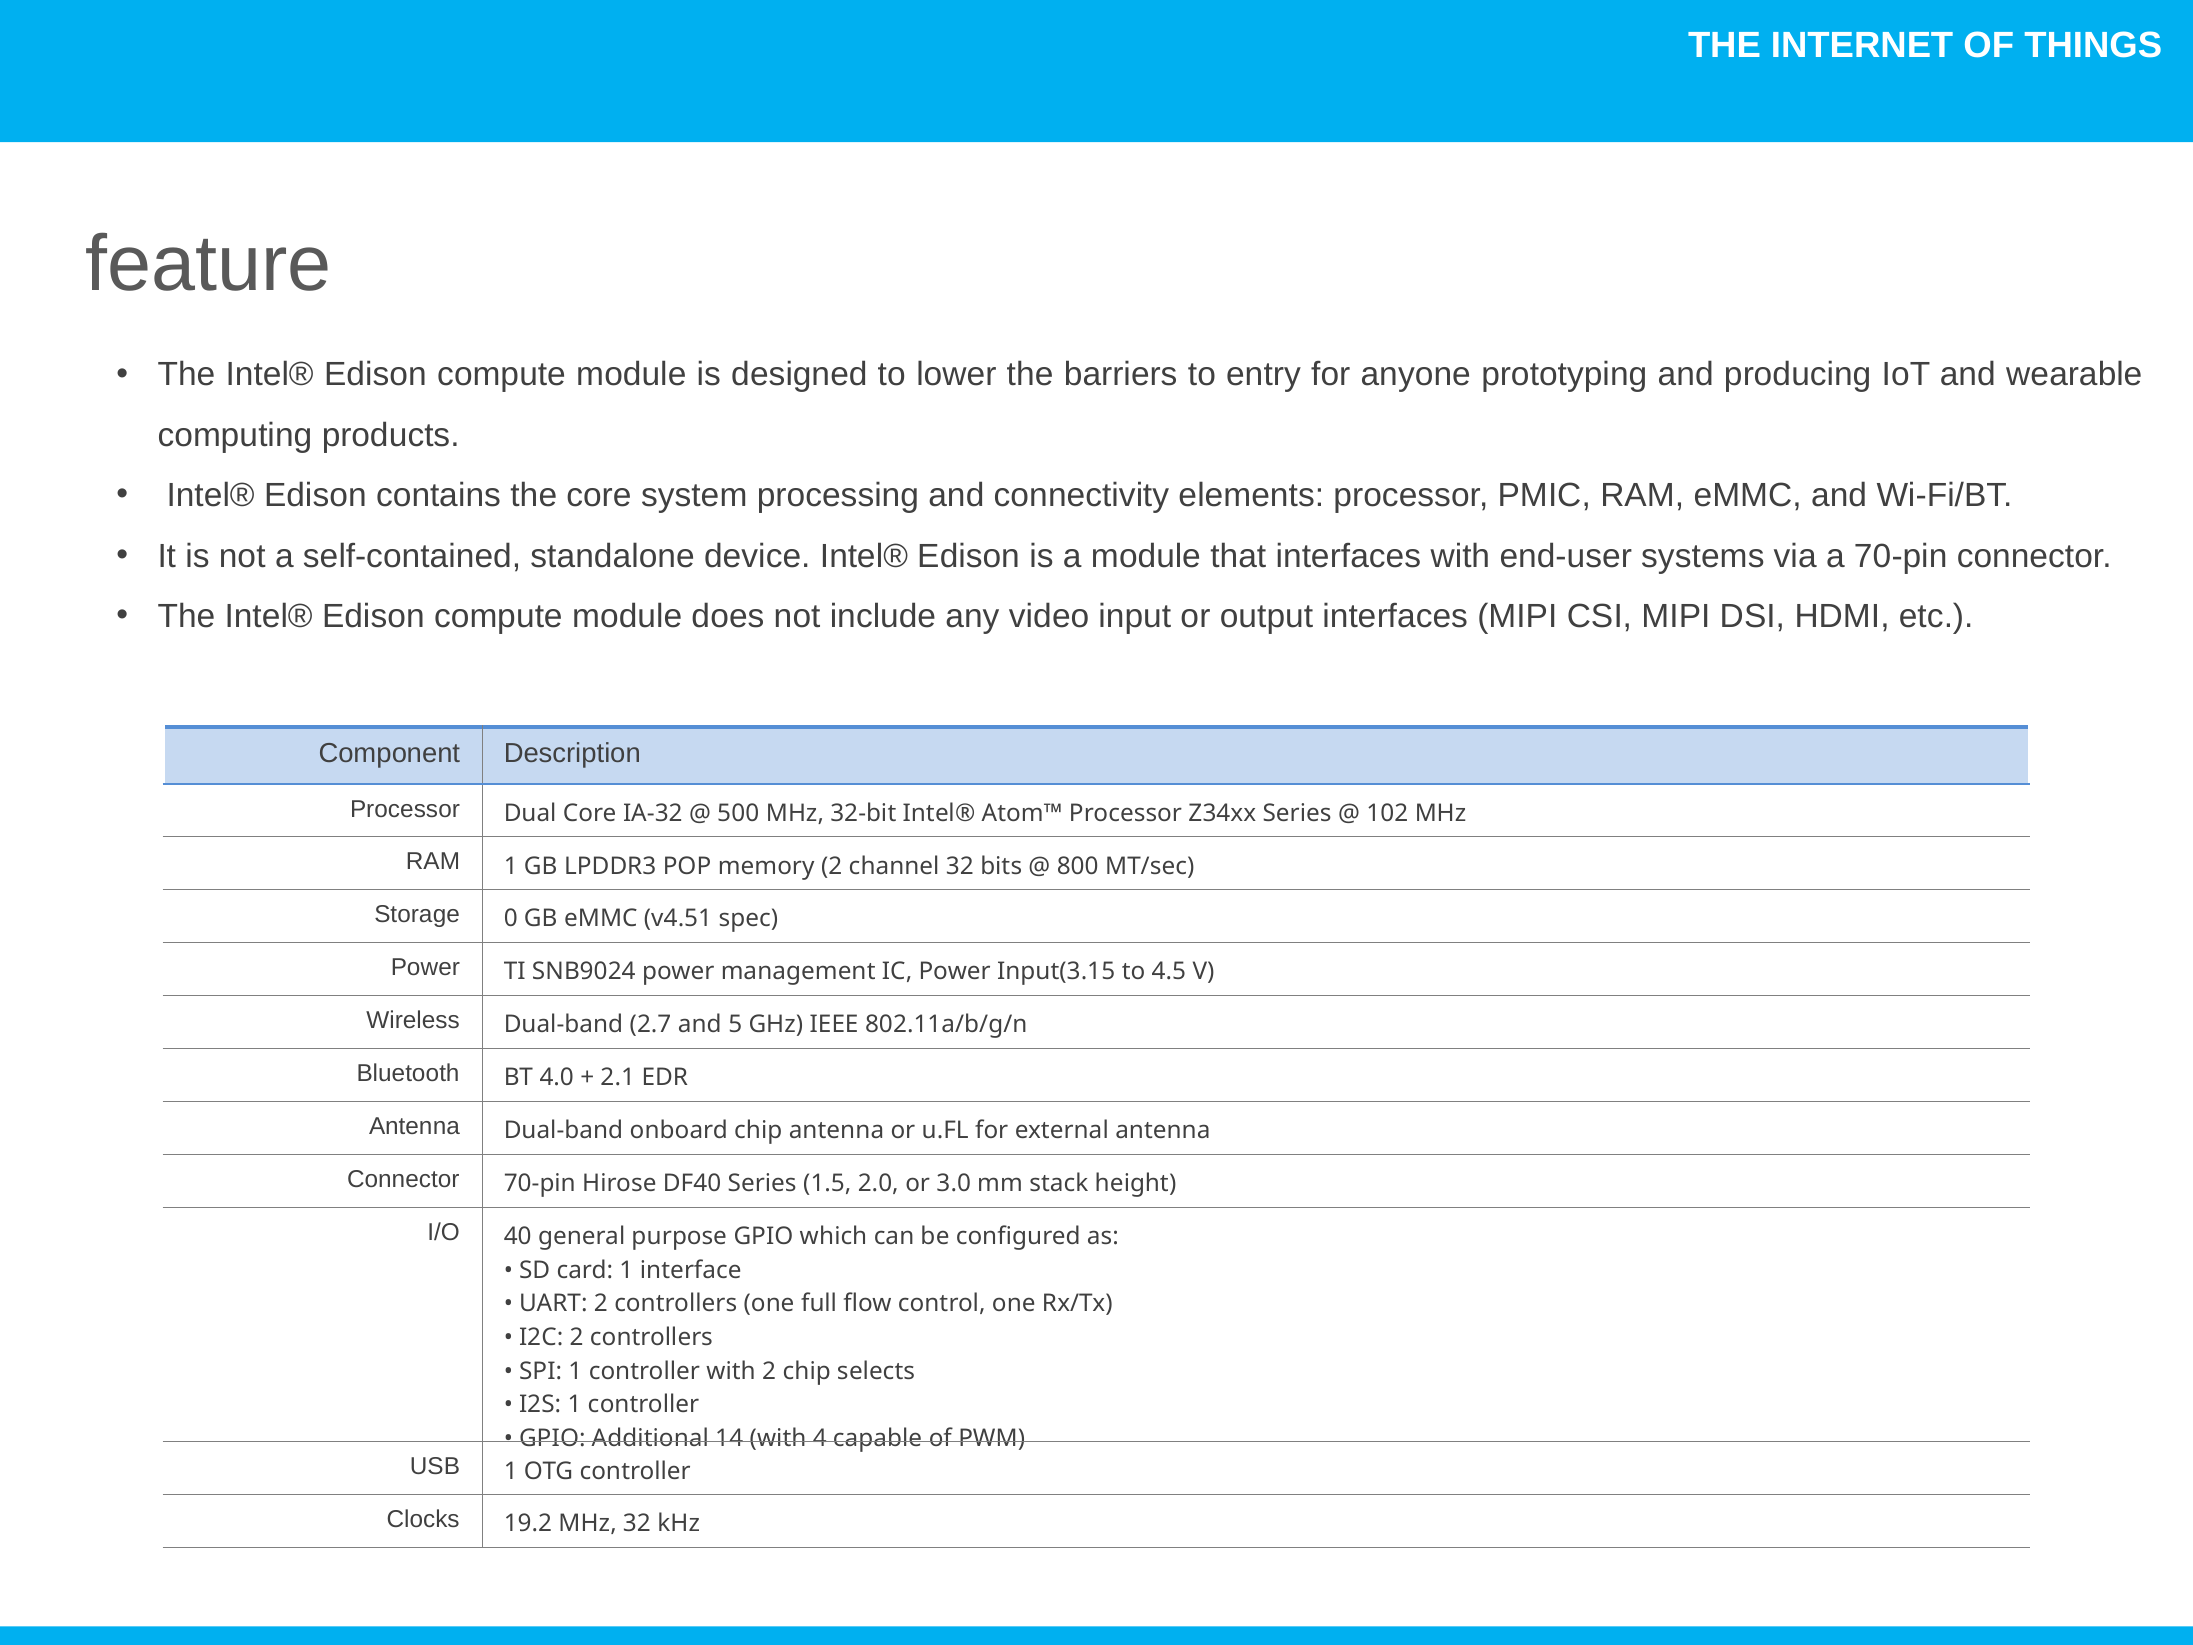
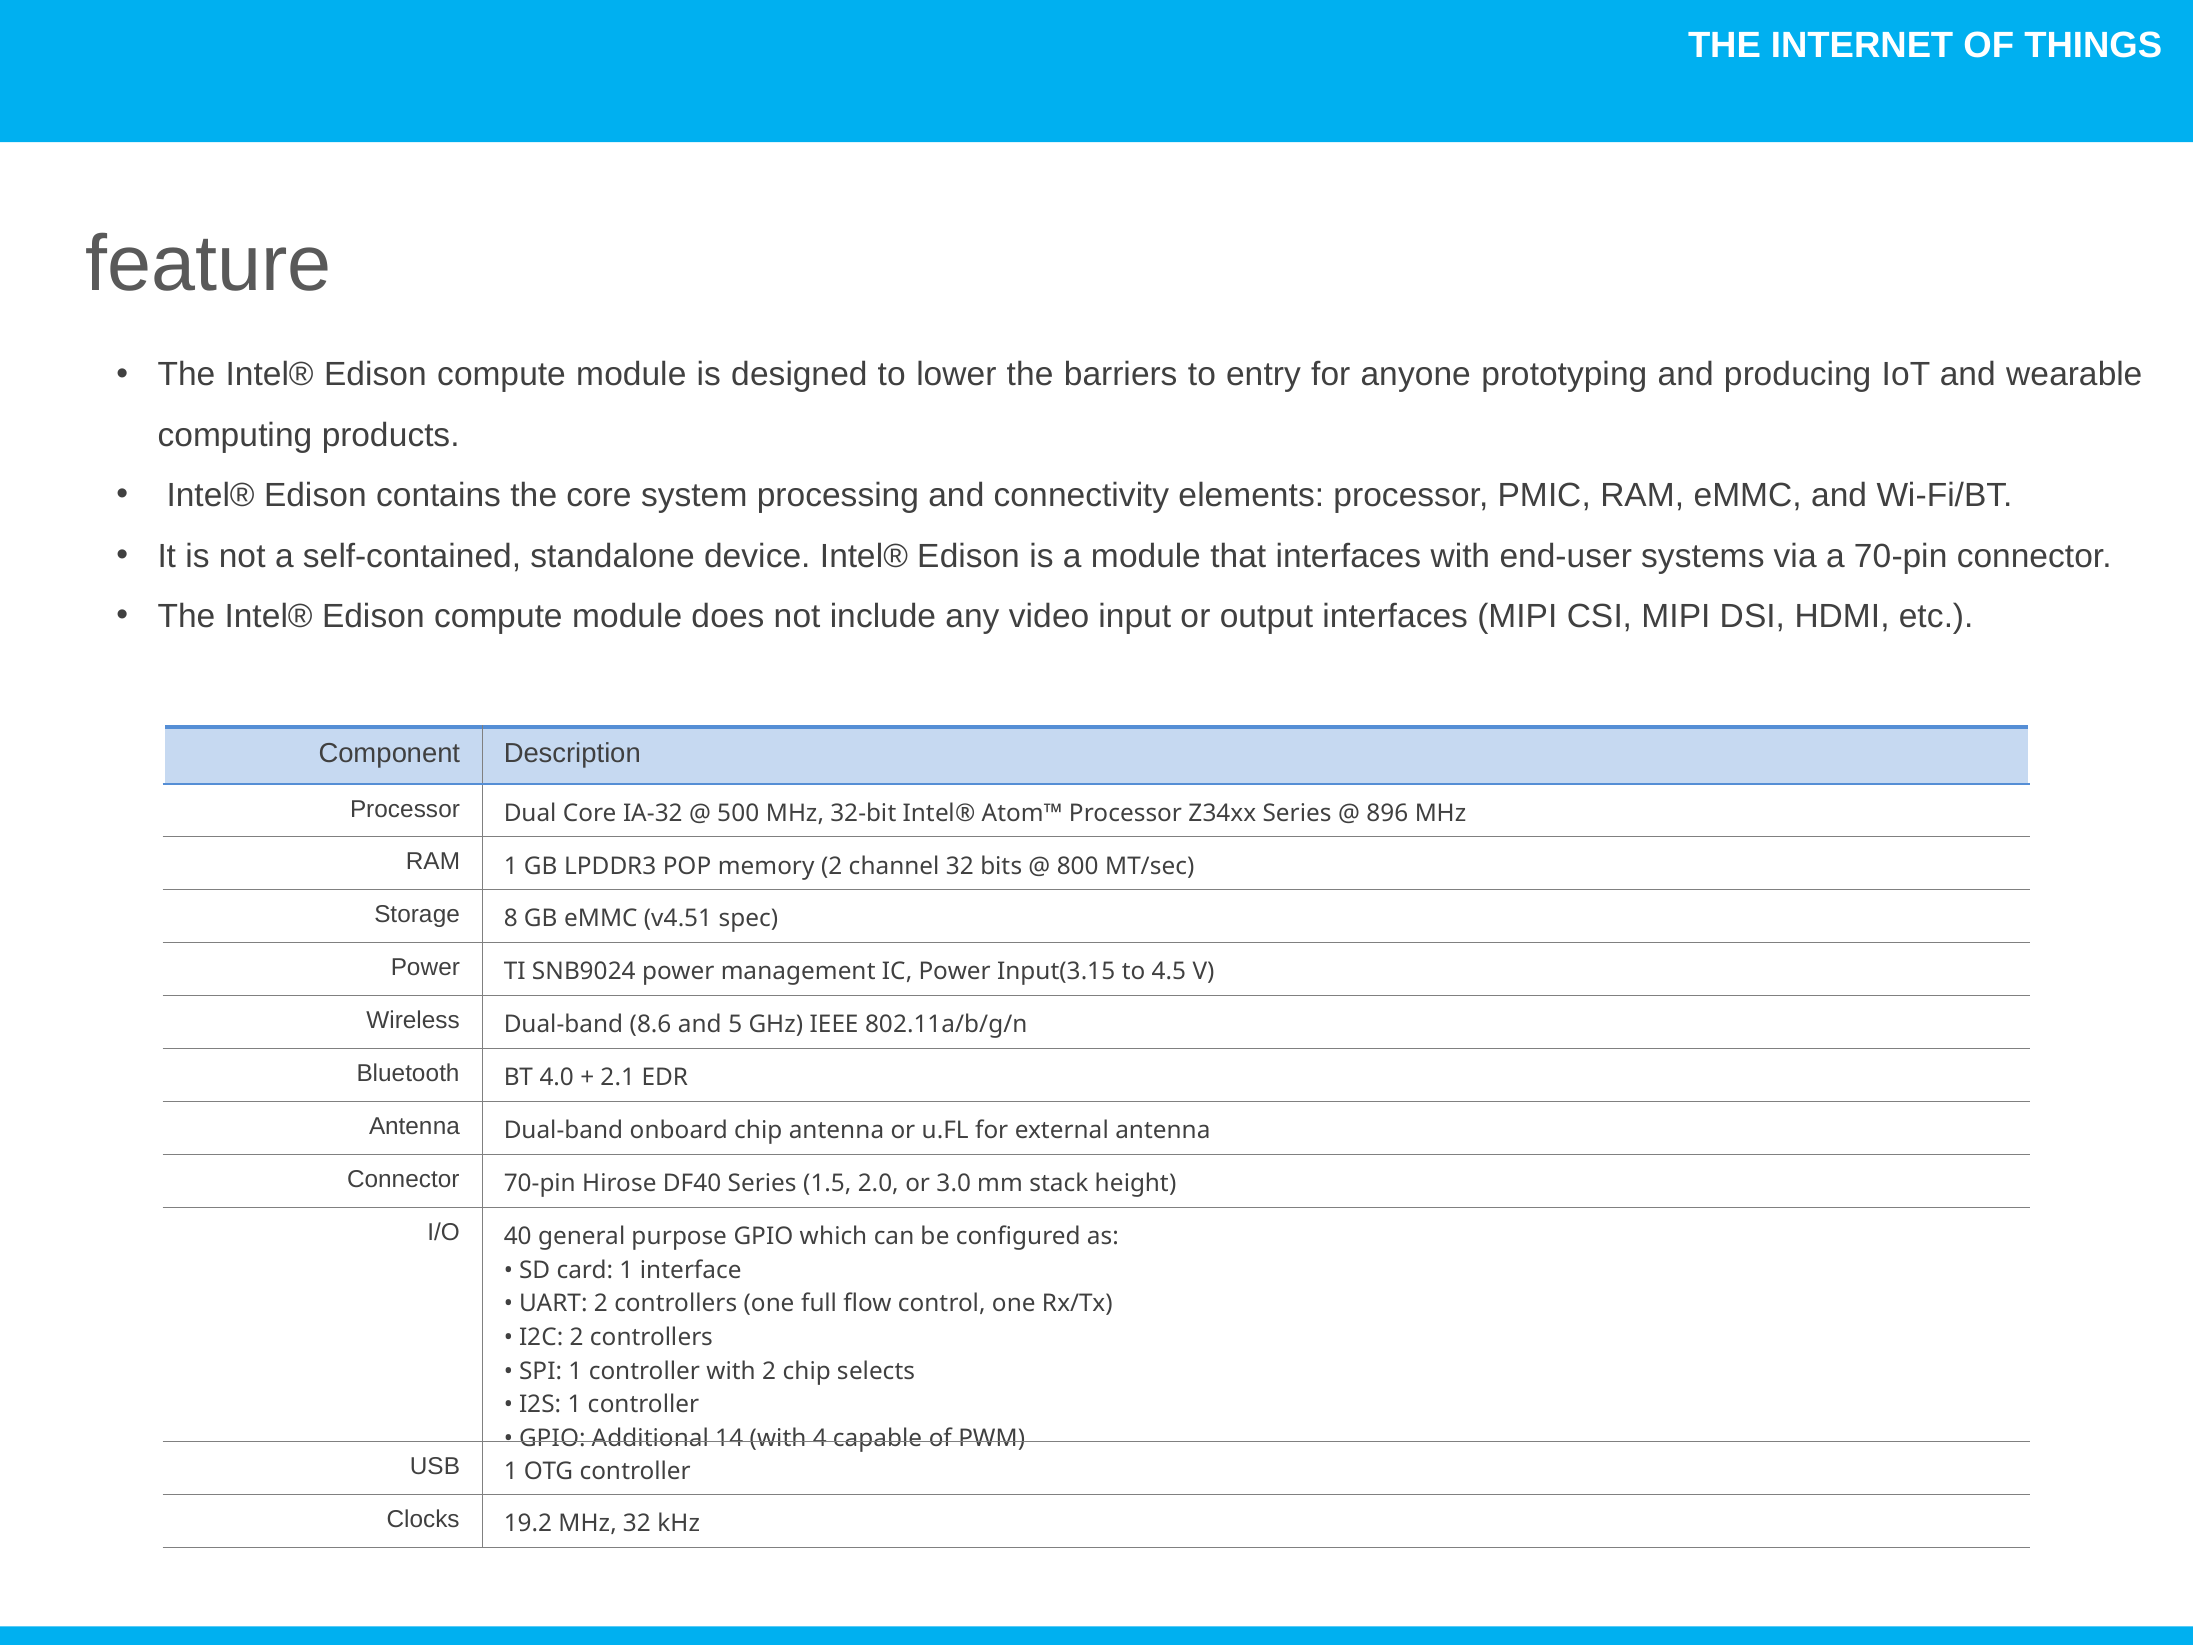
102: 102 -> 896
0: 0 -> 8
2.7: 2.7 -> 8.6
